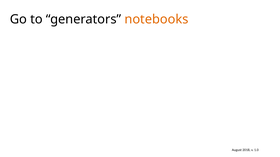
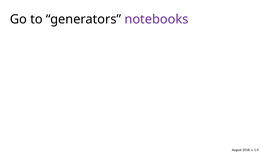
notebooks colour: orange -> purple
